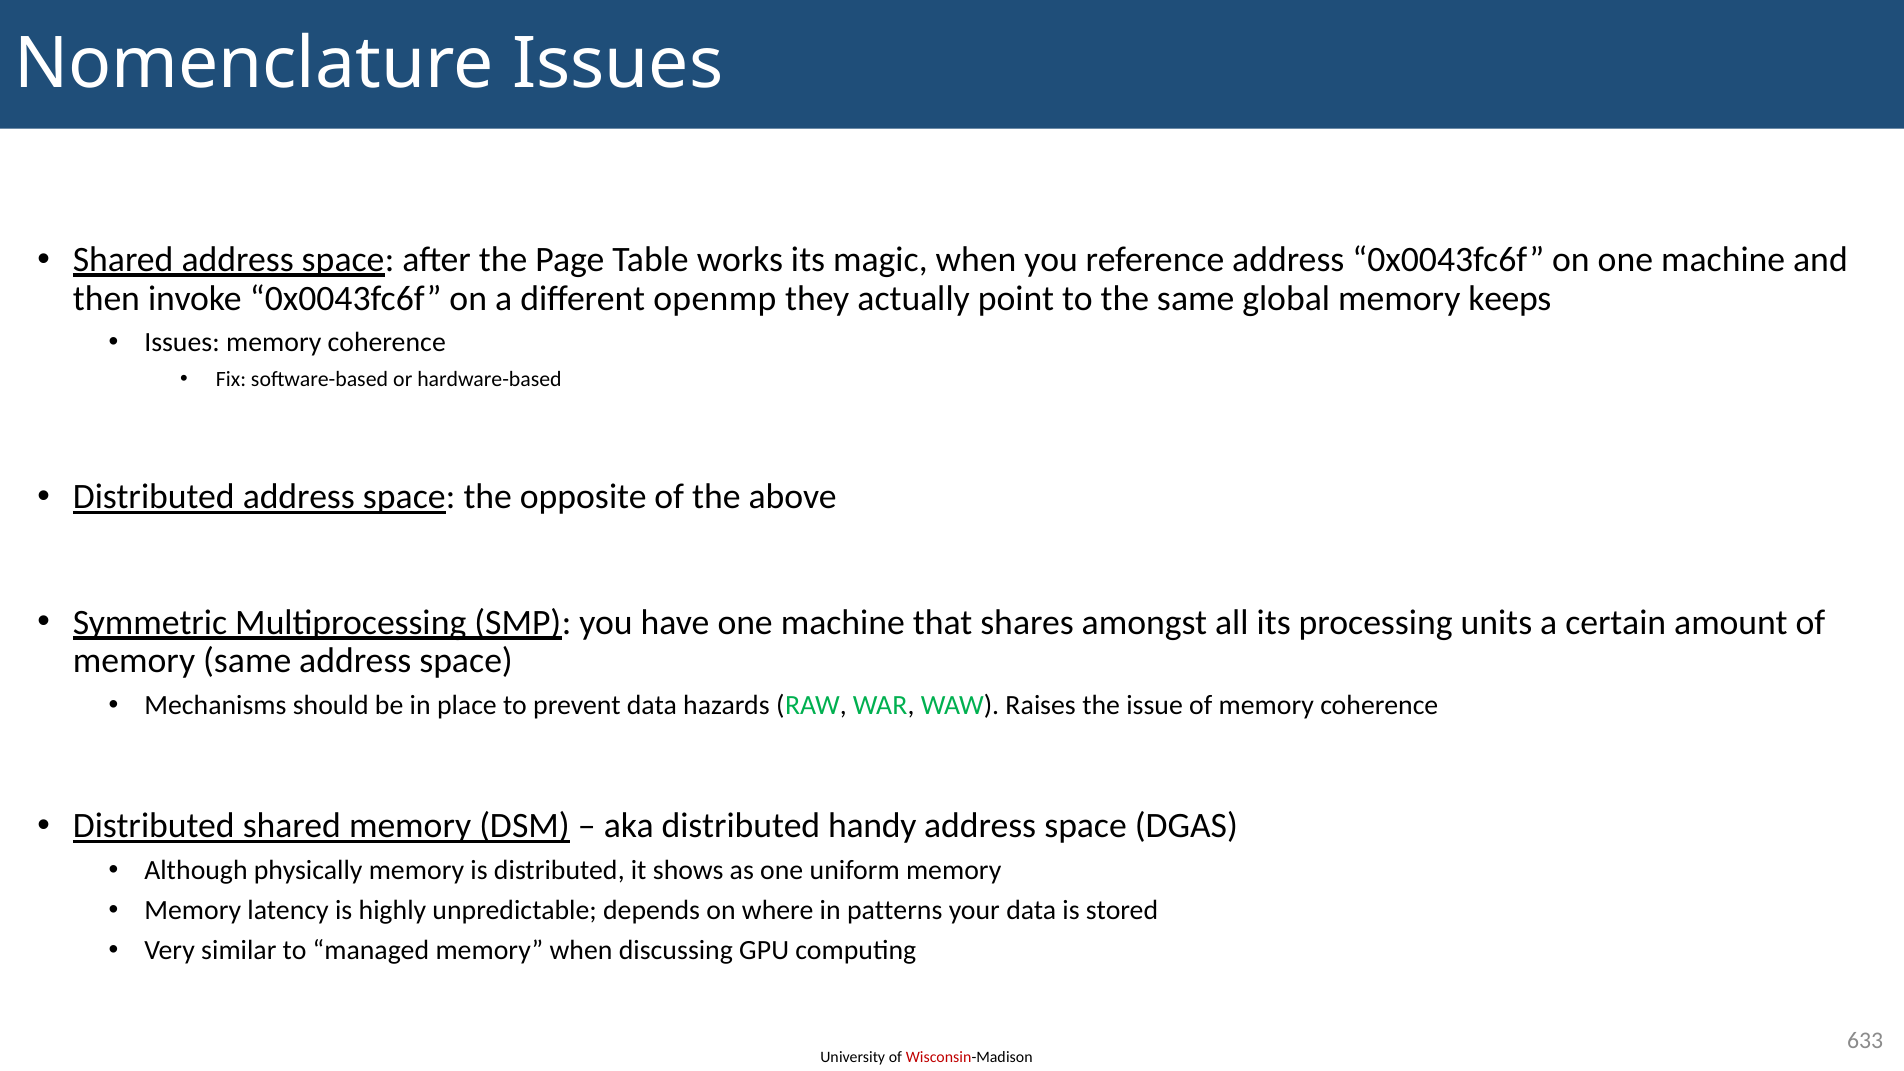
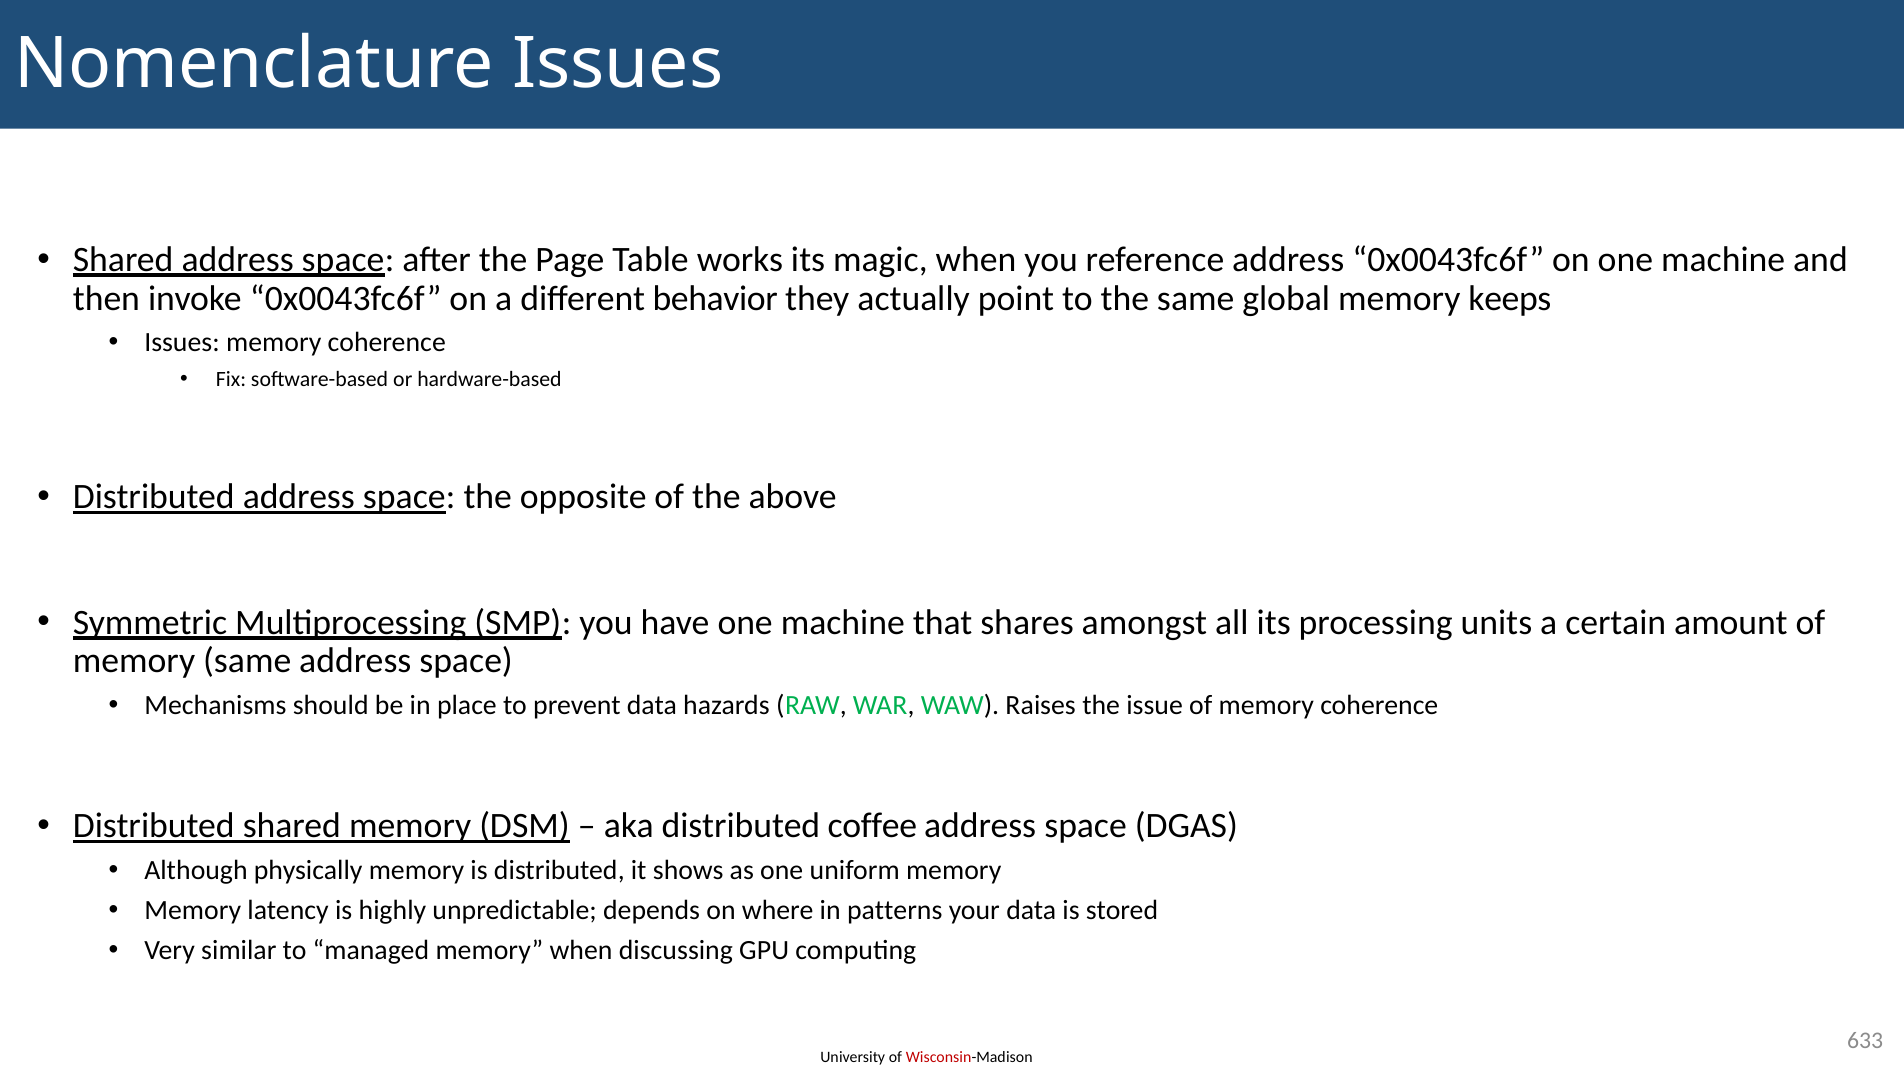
openmp: openmp -> behavior
handy: handy -> coffee
